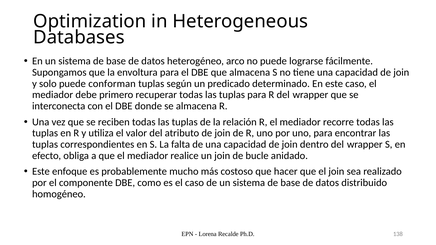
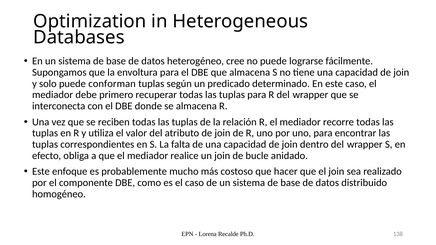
arco: arco -> cree
